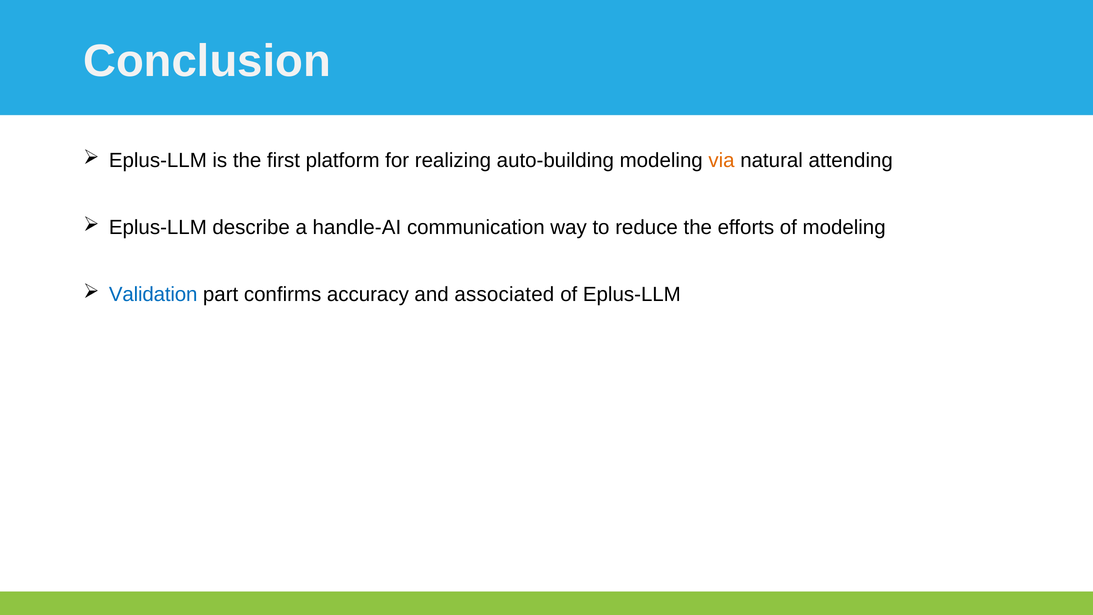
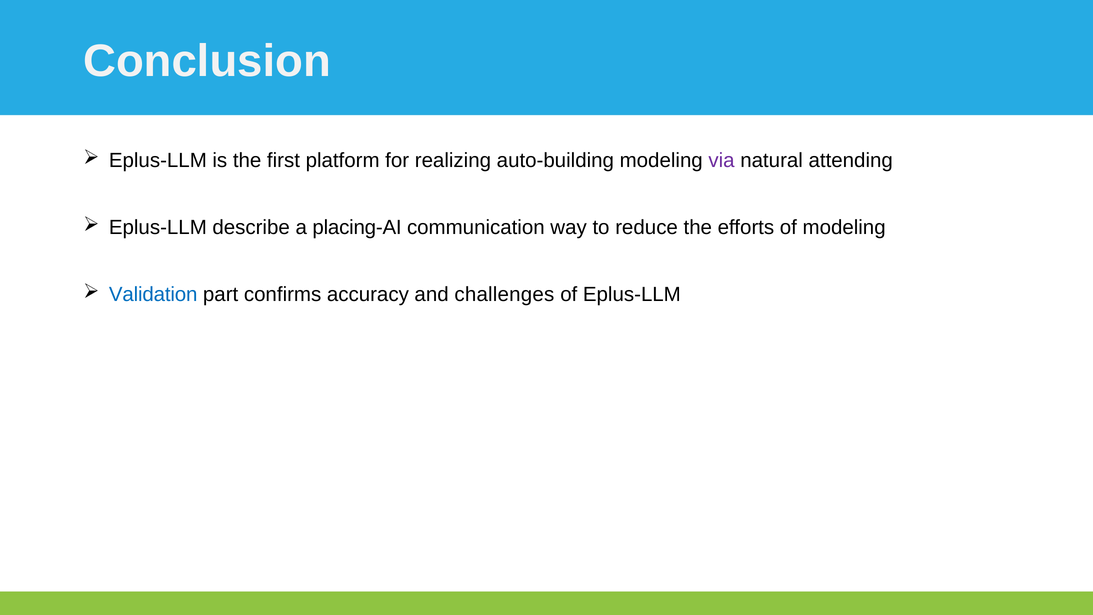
via colour: orange -> purple
handle-AI: handle-AI -> placing-AI
associated: associated -> challenges
